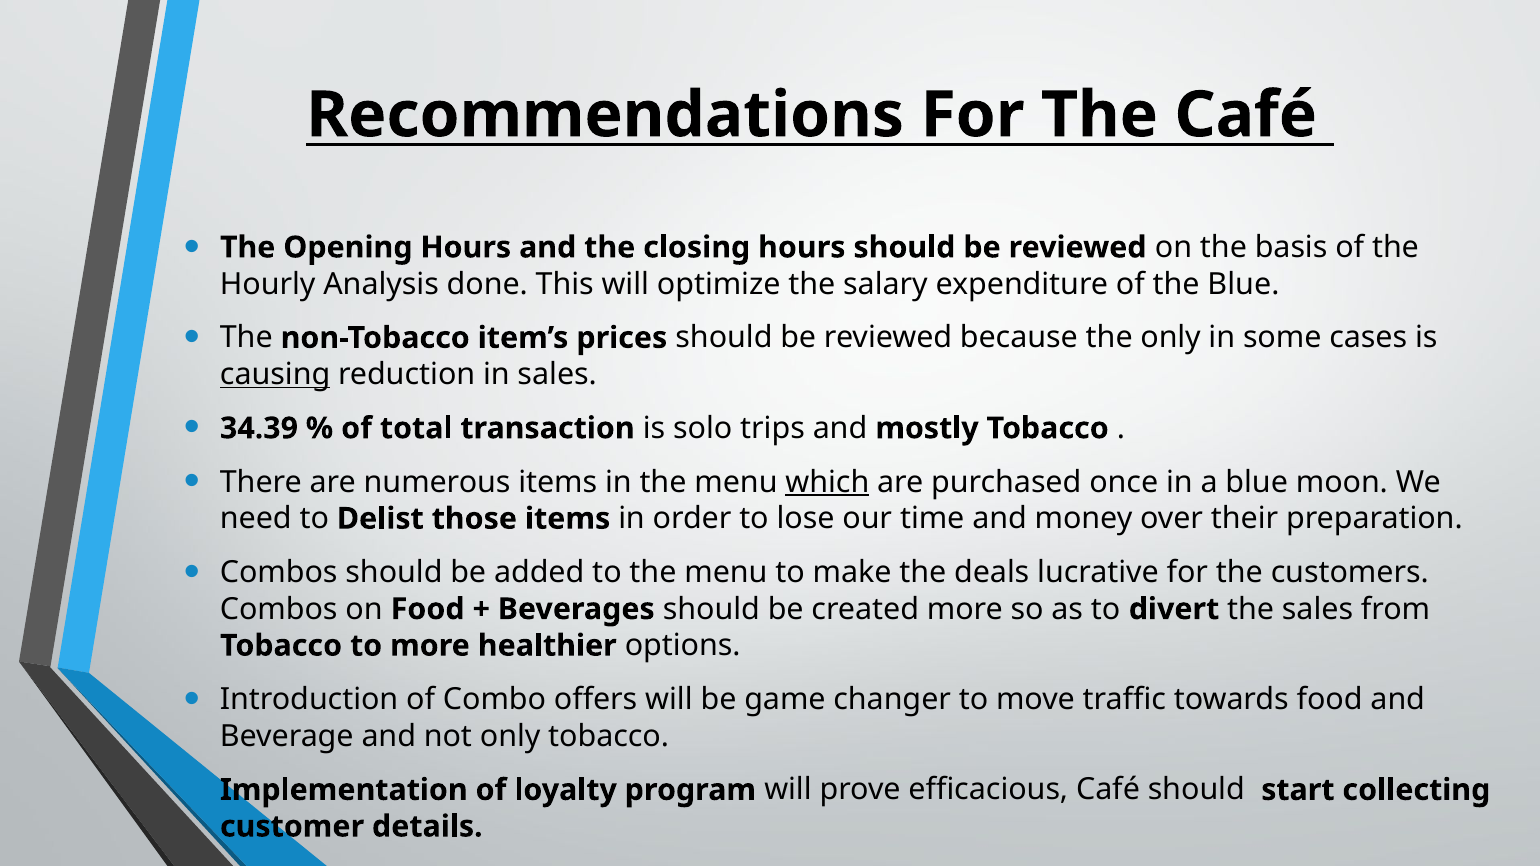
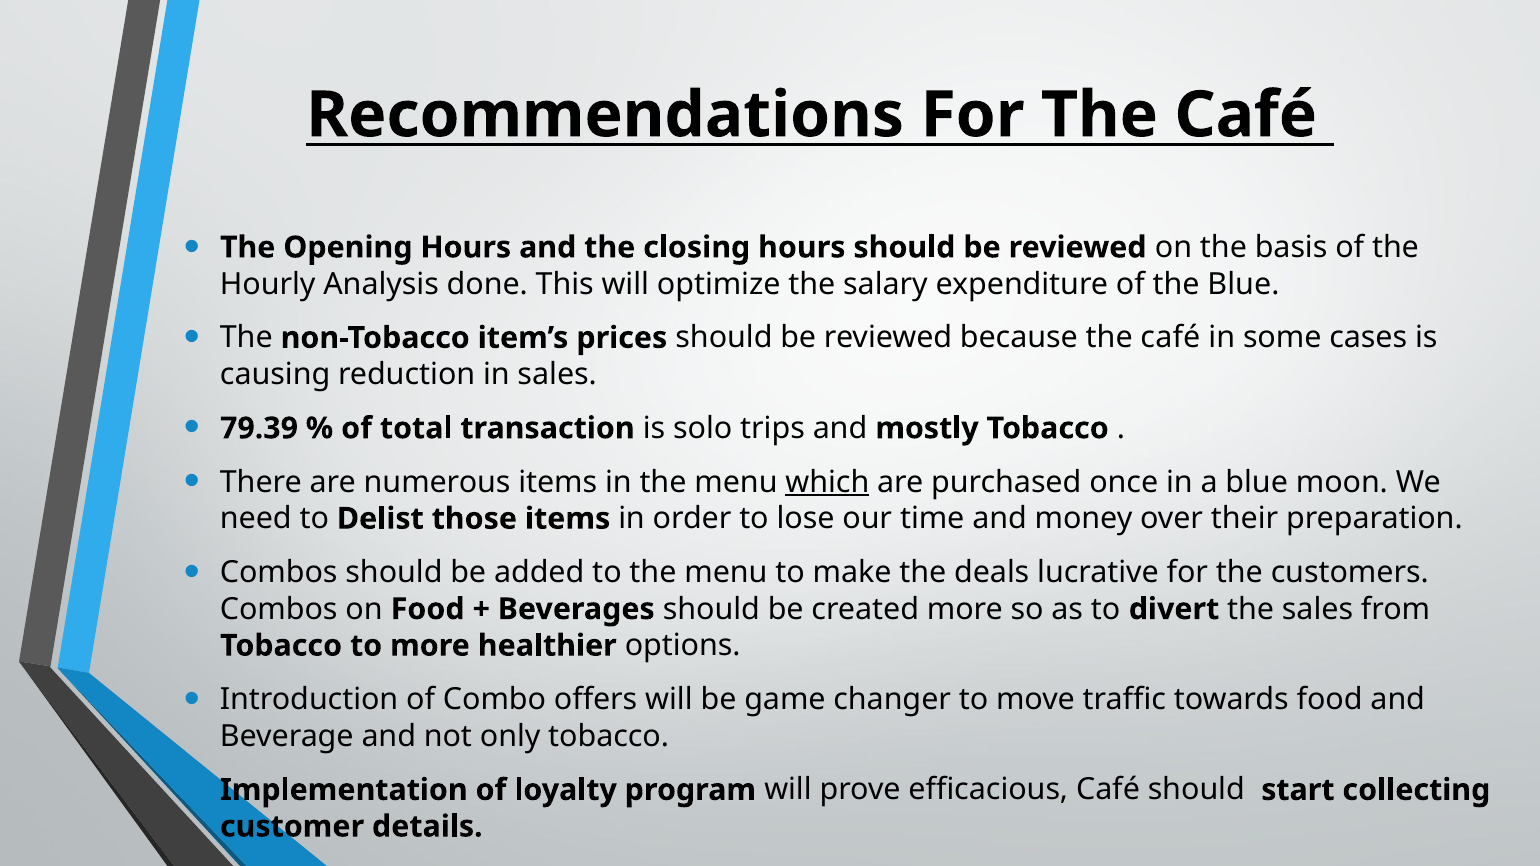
because the only: only -> café
causing underline: present -> none
34.39: 34.39 -> 79.39
